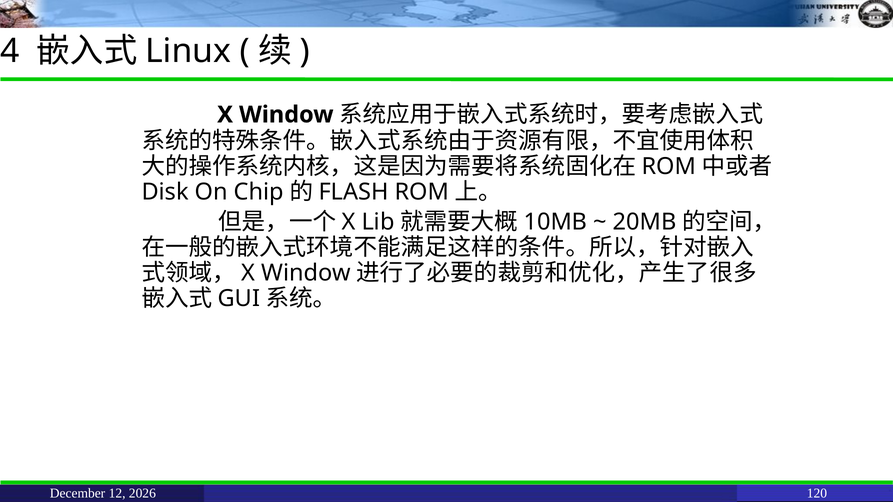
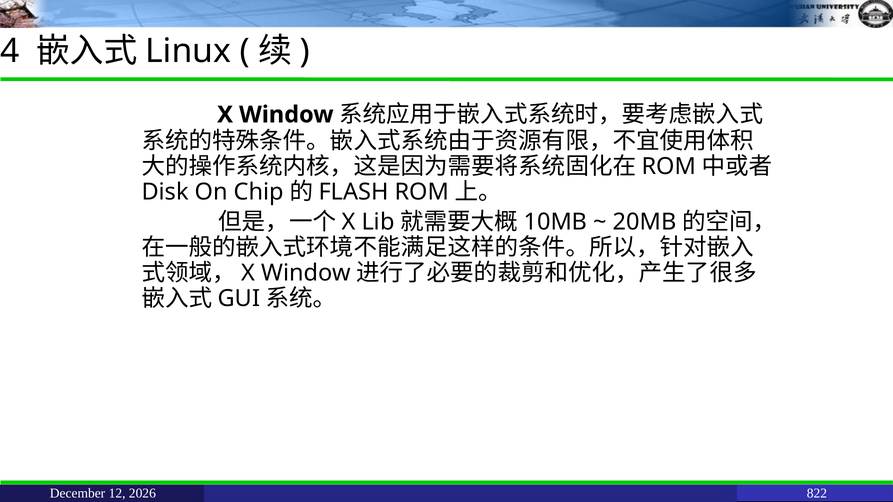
120: 120 -> 822
